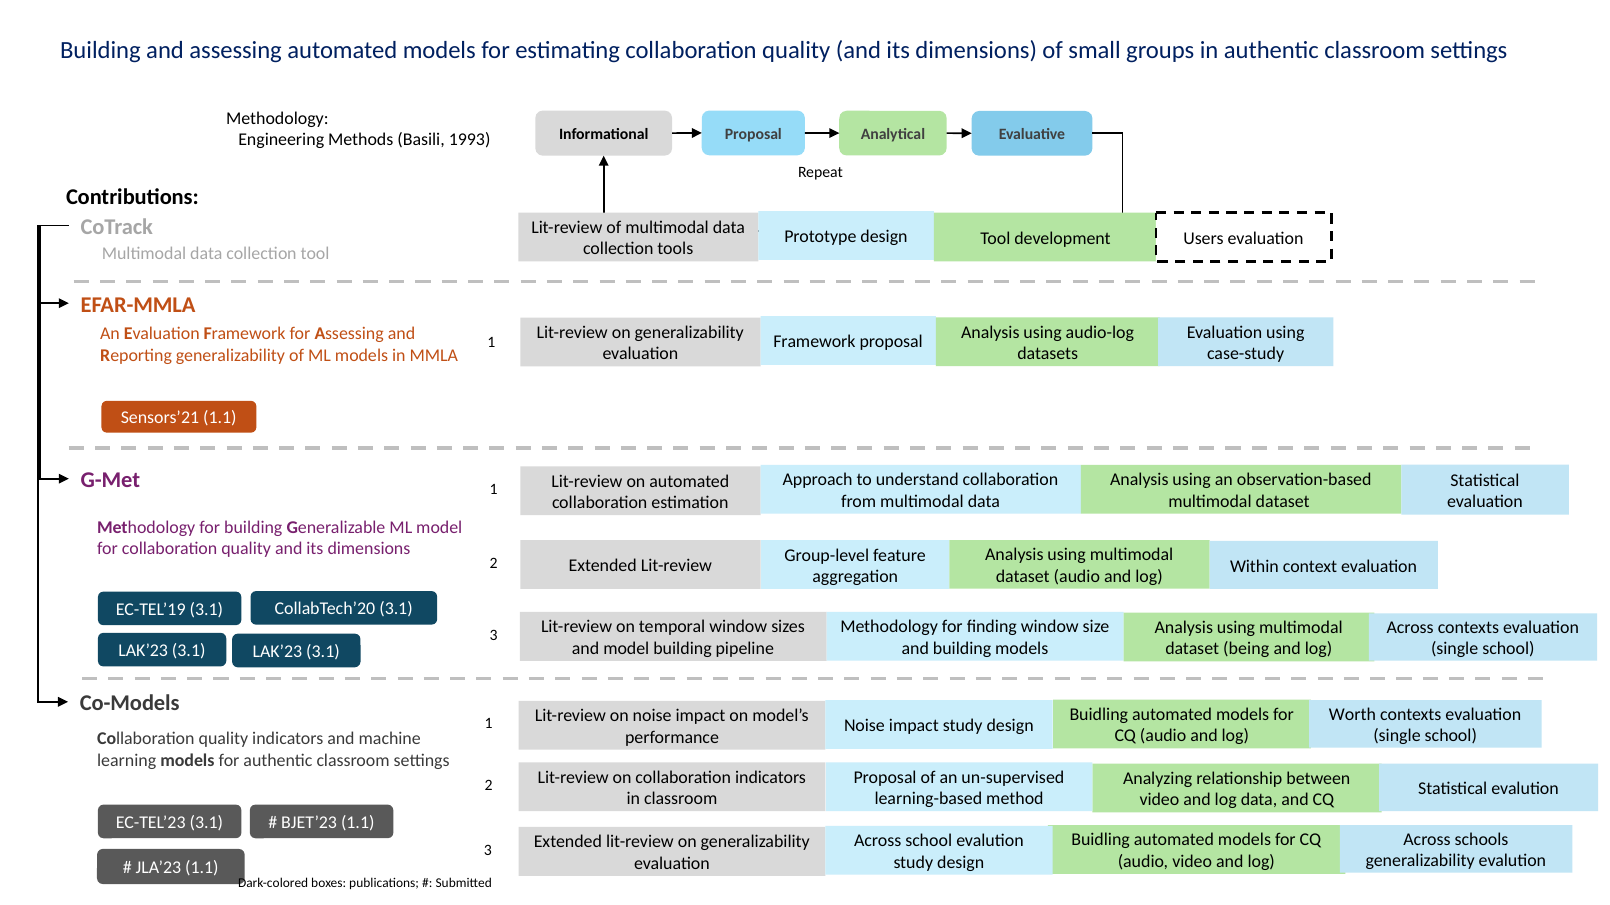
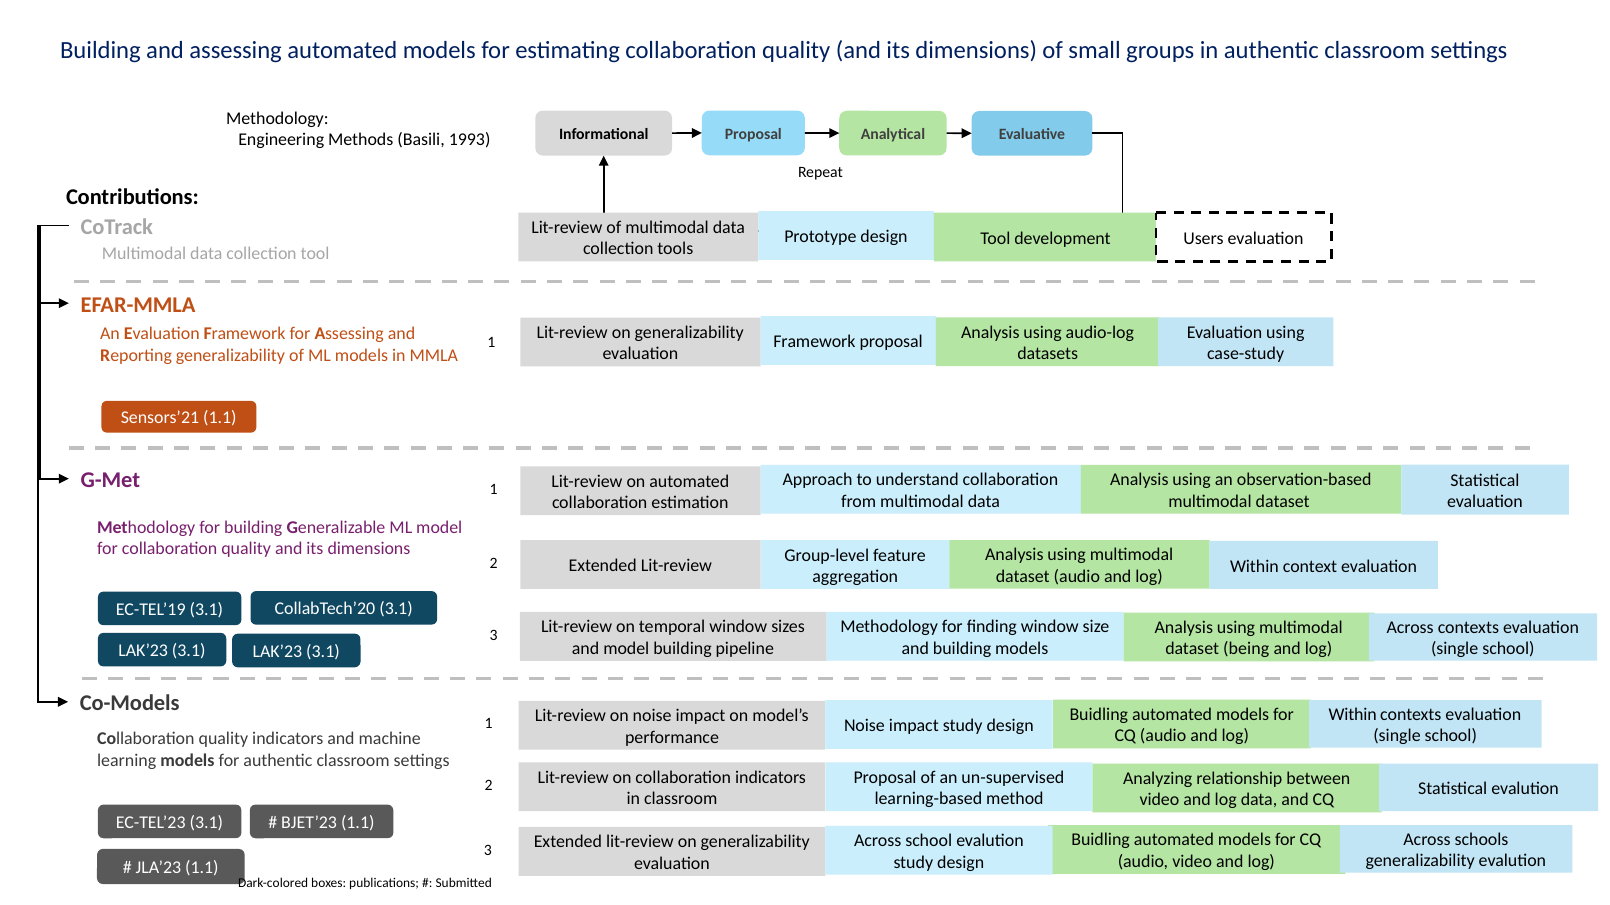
Worth at (1353, 715): Worth -> Within
